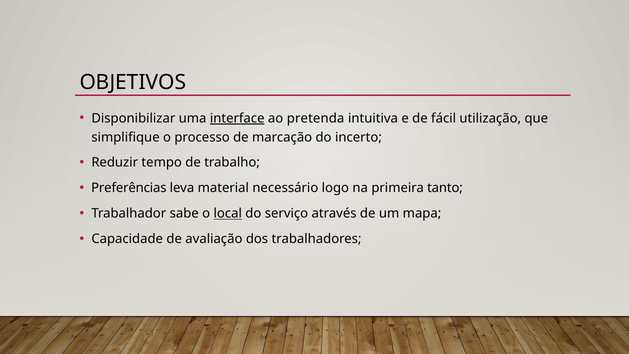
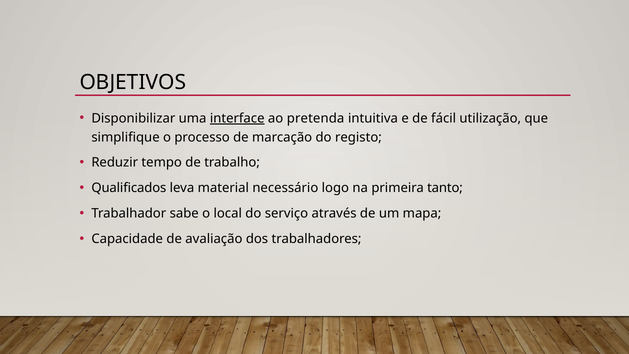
incerto: incerto -> registo
Preferências: Preferências -> Qualificados
local underline: present -> none
